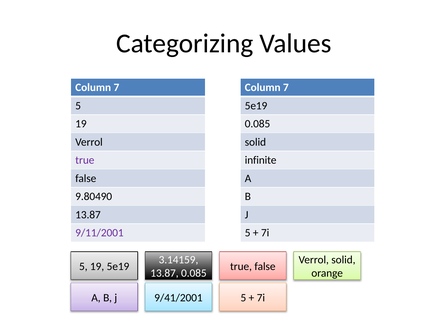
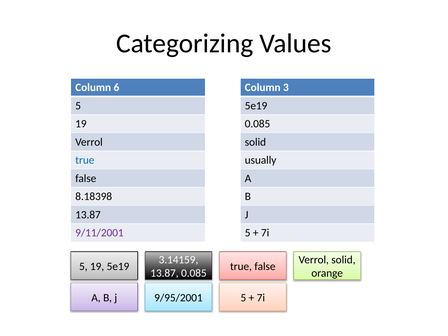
7 at (116, 88): 7 -> 6
7 at (286, 88): 7 -> 3
true at (85, 160) colour: purple -> blue
infinite: infinite -> usually
9.80490: 9.80490 -> 8.18398
9/41/2001: 9/41/2001 -> 9/95/2001
